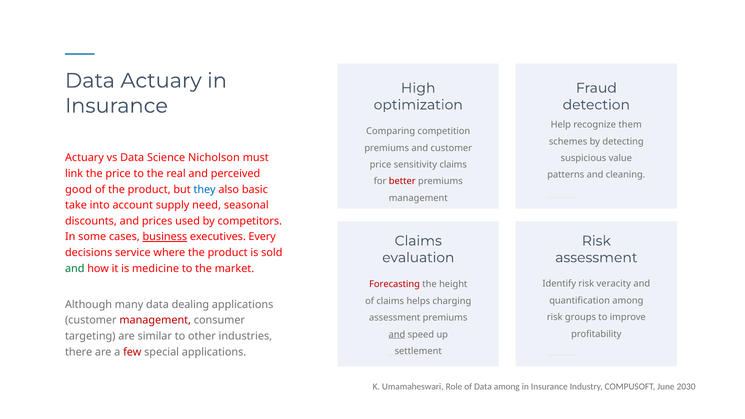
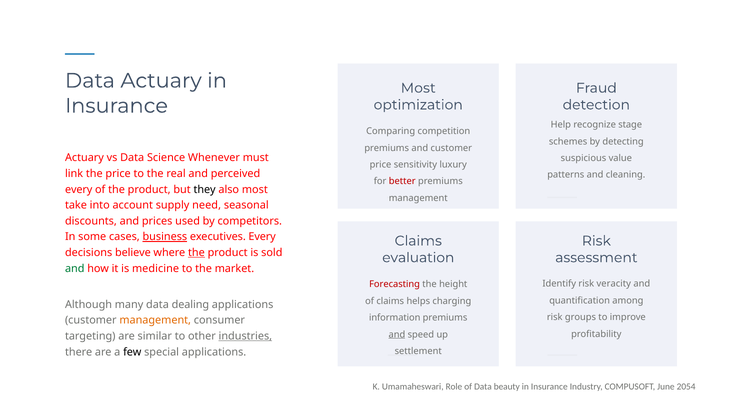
High at (418, 88): High -> Most
them: them -> stage
Nicholson: Nicholson -> Whenever
sensitivity claims: claims -> luxury
good at (79, 189): good -> every
they colour: blue -> black
also basic: basic -> most
service: service -> believe
the at (196, 253) underline: none -> present
assessment at (395, 318): assessment -> information
management at (155, 321) colour: red -> orange
industries underline: none -> present
few colour: red -> black
Data among: among -> beauty
2030: 2030 -> 2054
